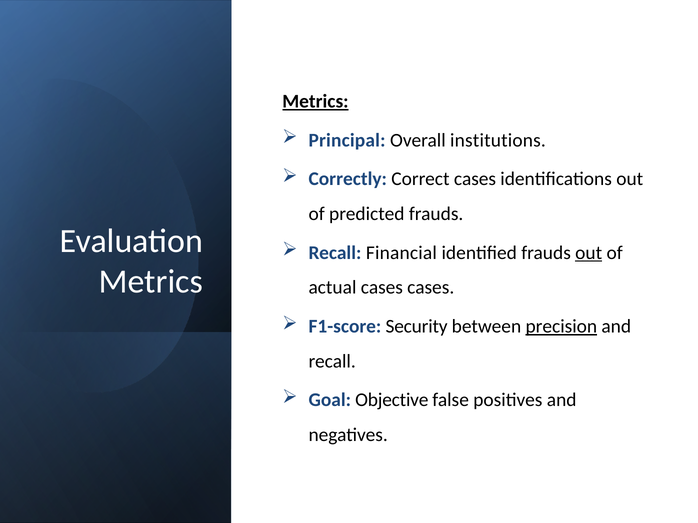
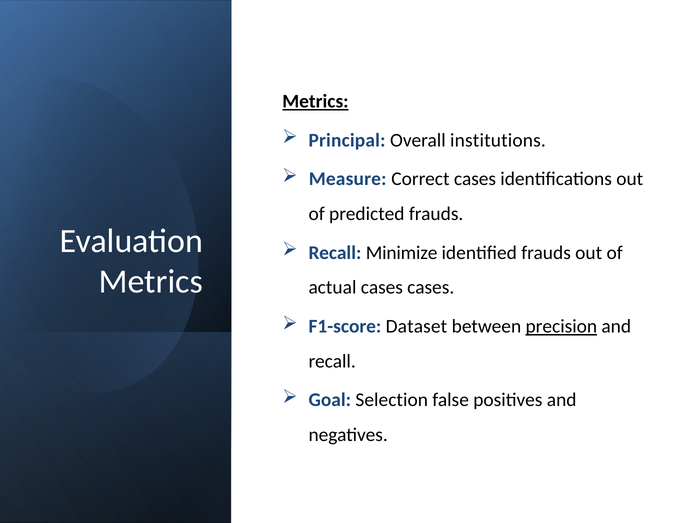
Correctly: Correctly -> Measure
Financial: Financial -> Minimize
out at (589, 253) underline: present -> none
Security: Security -> Dataset
Objective: Objective -> Selection
